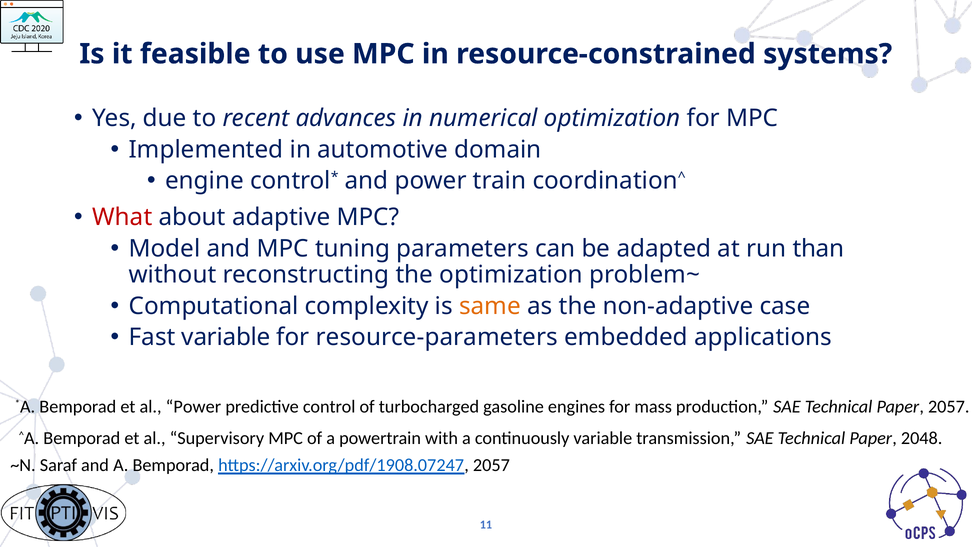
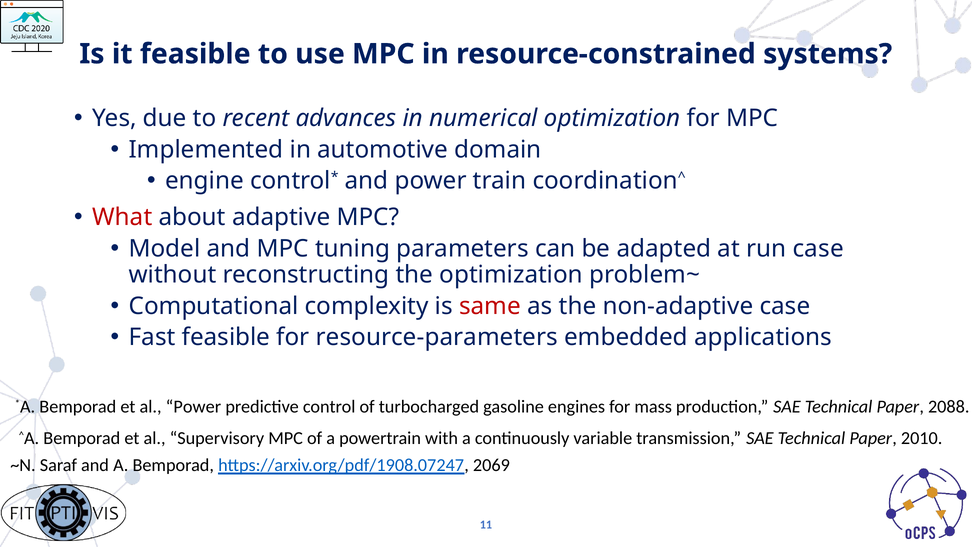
run than: than -> case
same colour: orange -> red
Fast variable: variable -> feasible
Paper 2057: 2057 -> 2088
2048: 2048 -> 2010
https://arxiv.org/pdf/1908.07247 2057: 2057 -> 2069
